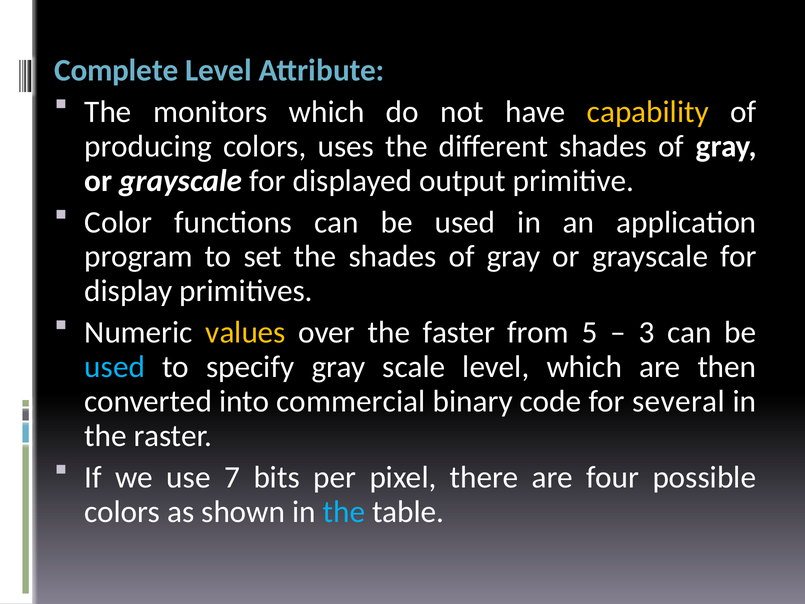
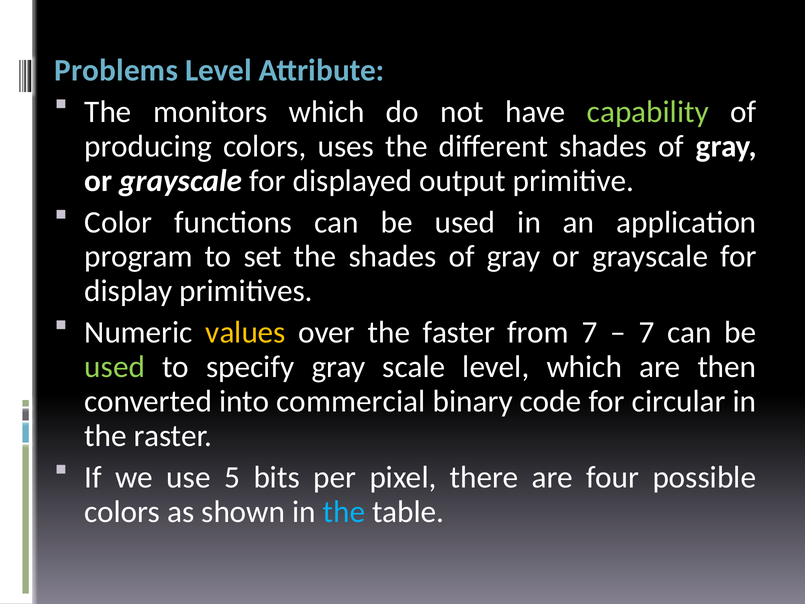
Complete: Complete -> Problems
capability colour: yellow -> light green
from 5: 5 -> 7
3 at (647, 332): 3 -> 7
used at (115, 367) colour: light blue -> light green
several: several -> circular
7: 7 -> 5
